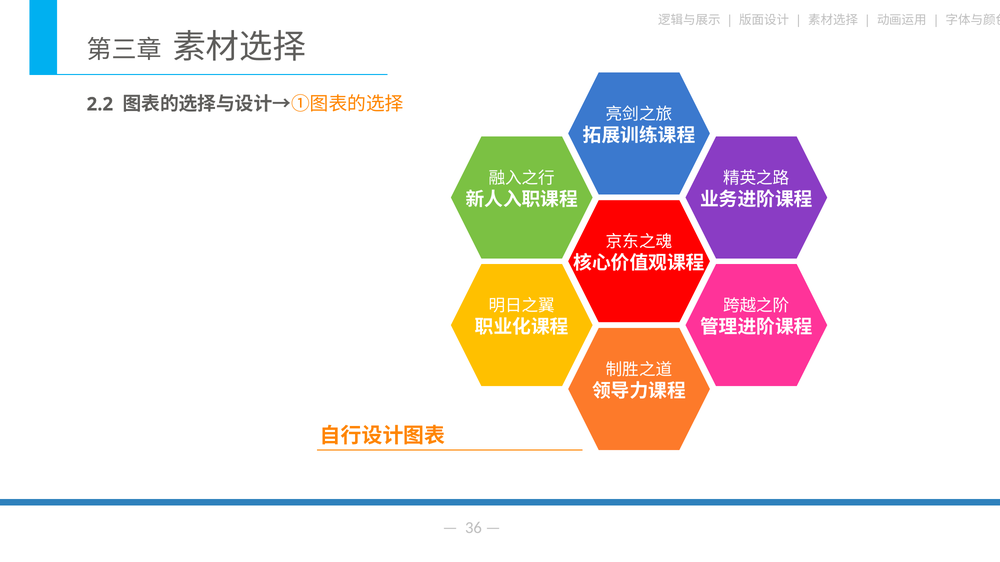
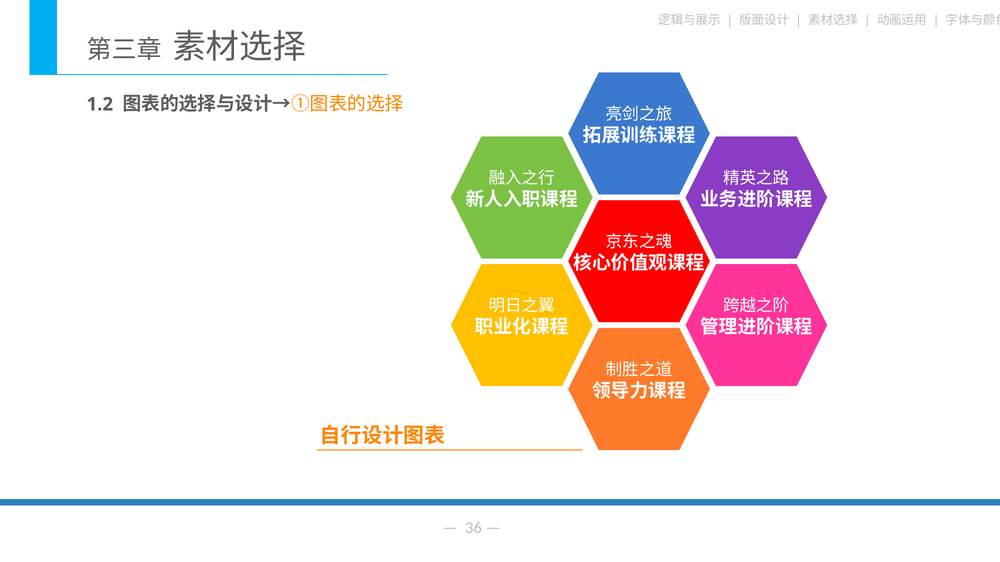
2.2: 2.2 -> 1.2
